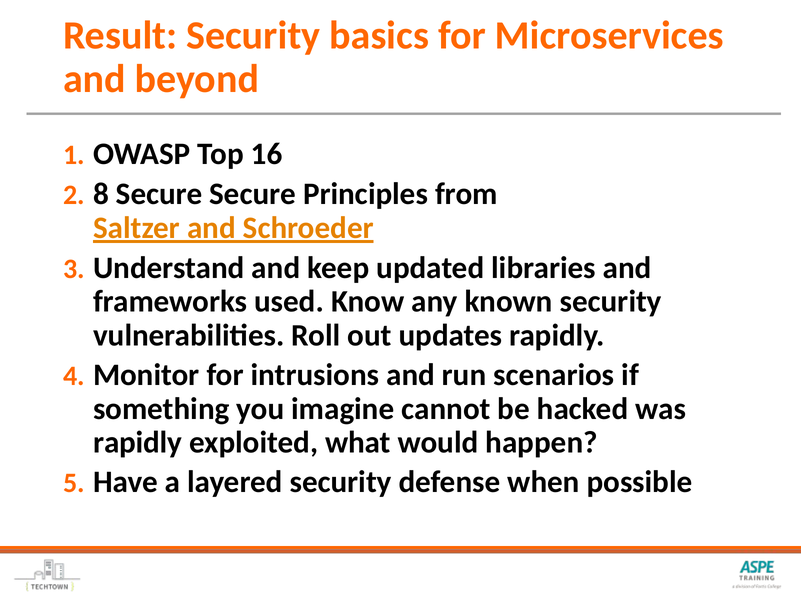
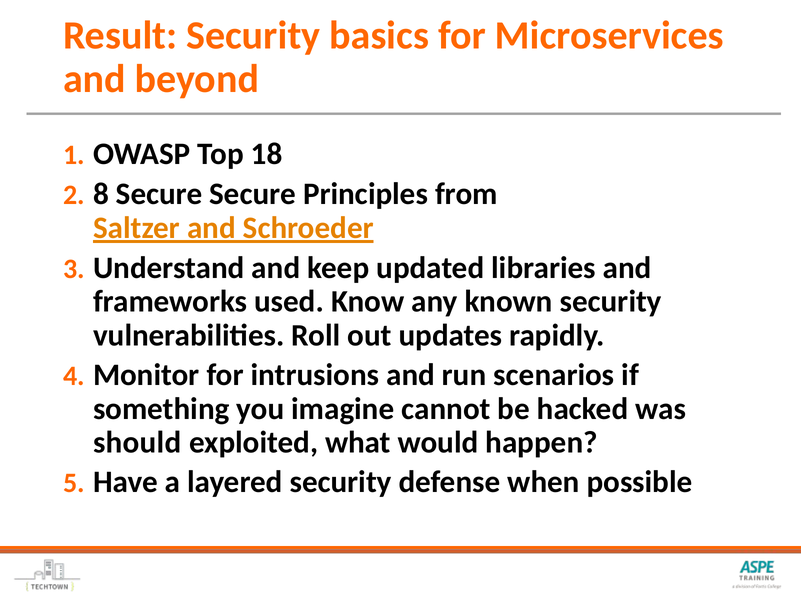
16: 16 -> 18
rapidly at (138, 442): rapidly -> should
